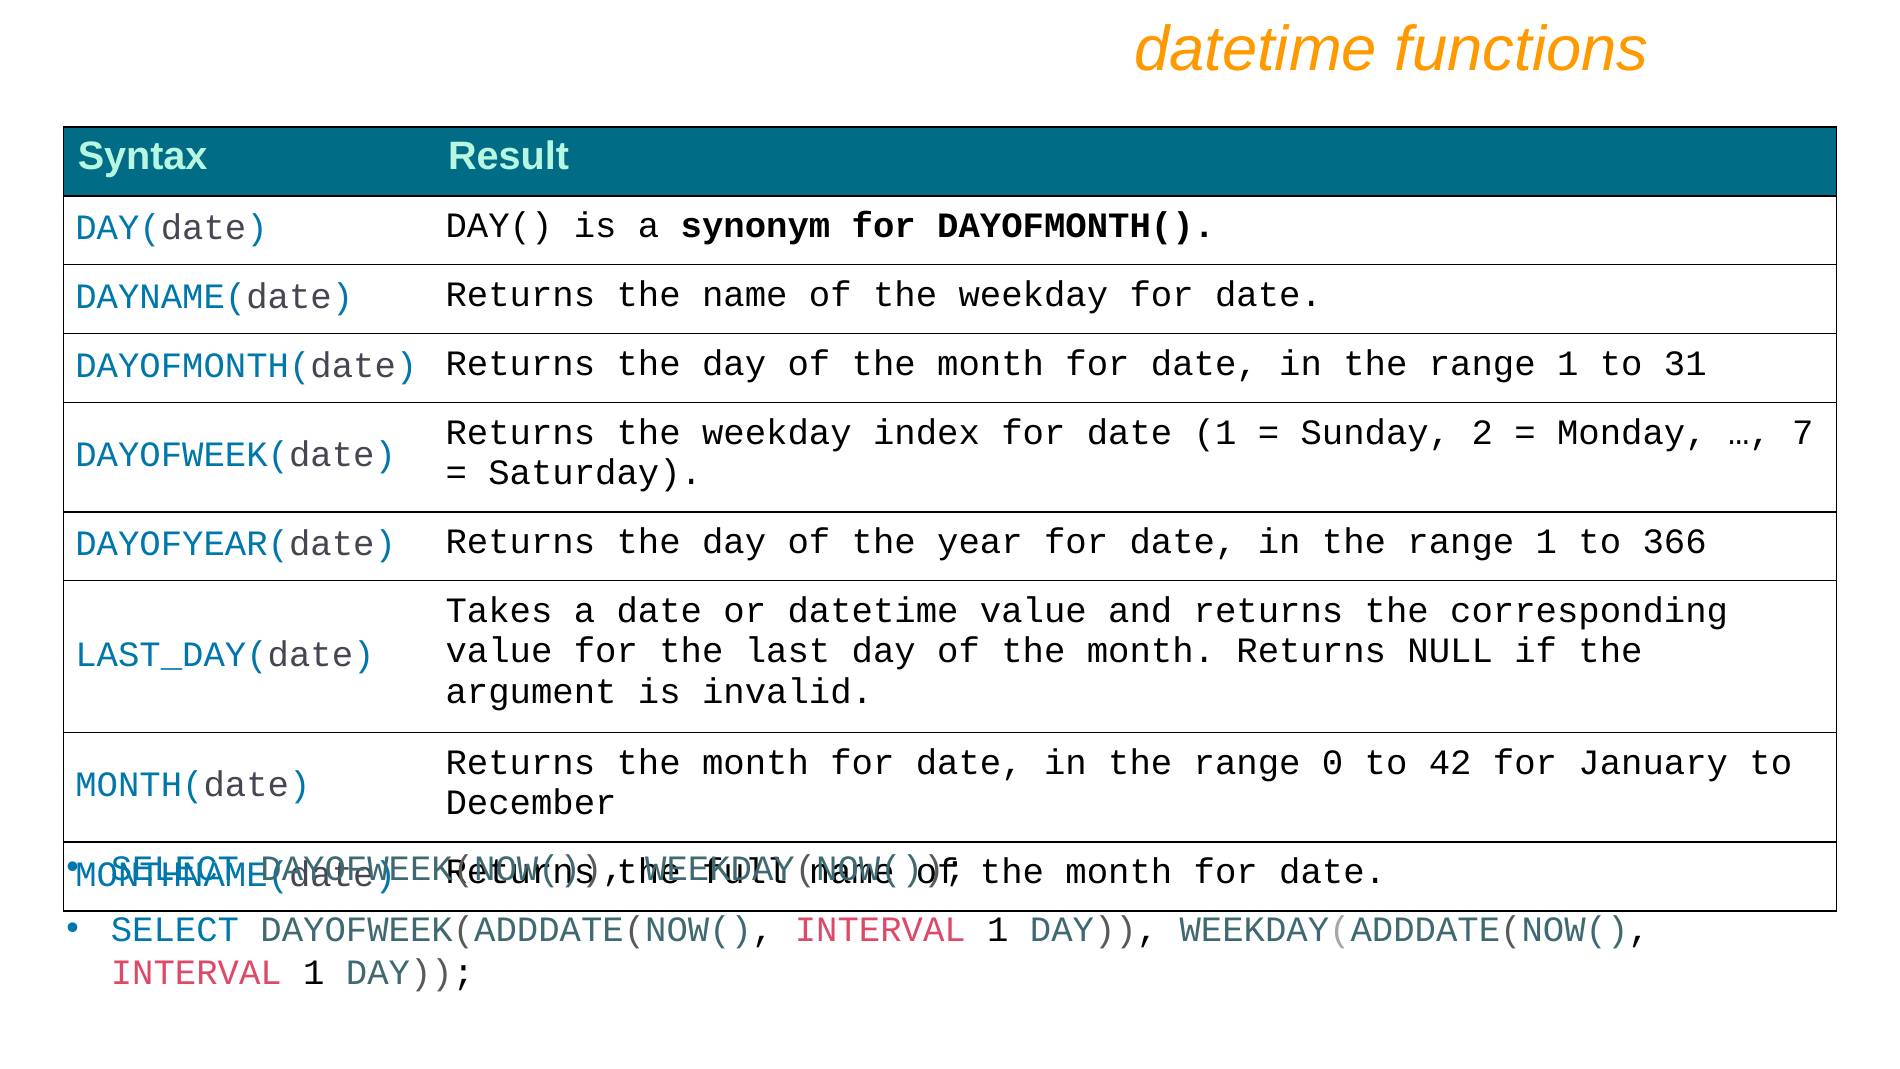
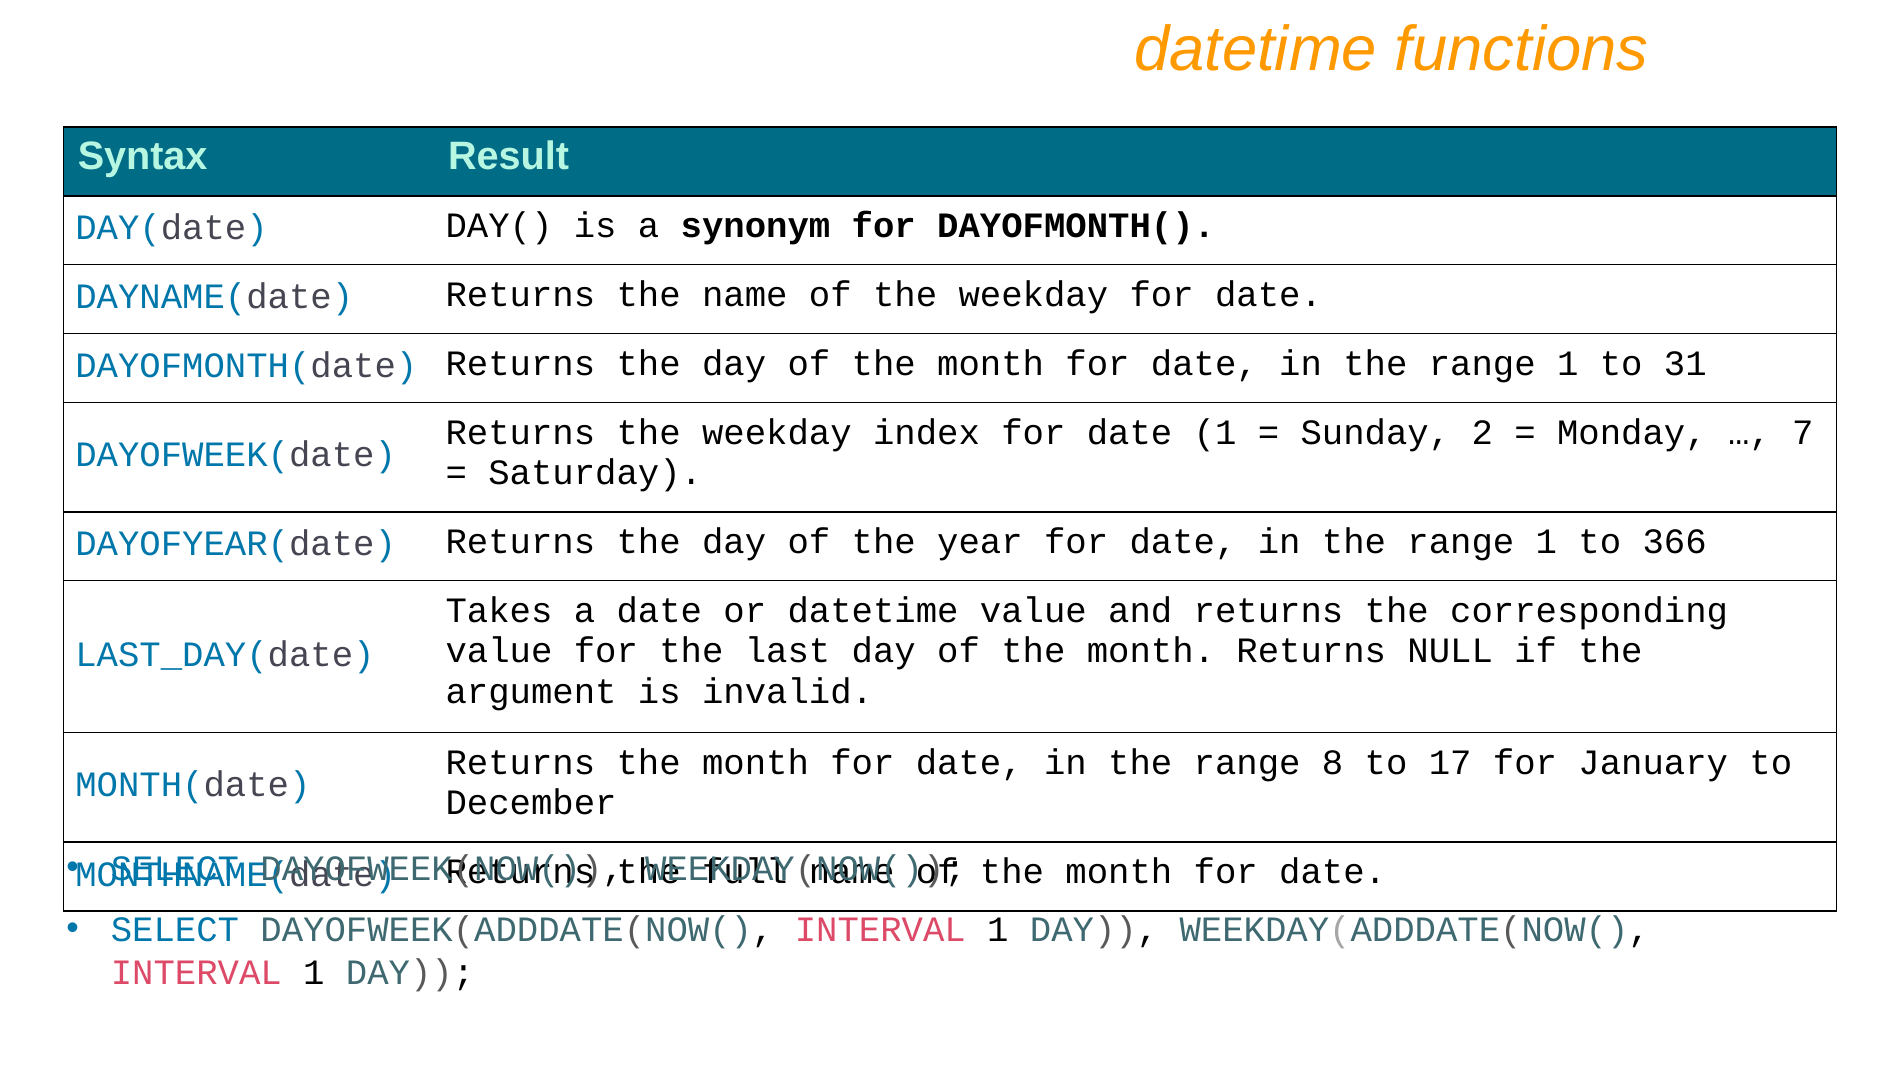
0: 0 -> 8
42: 42 -> 17
